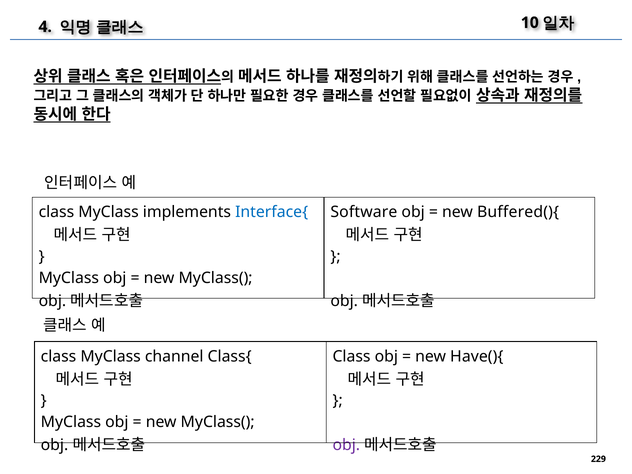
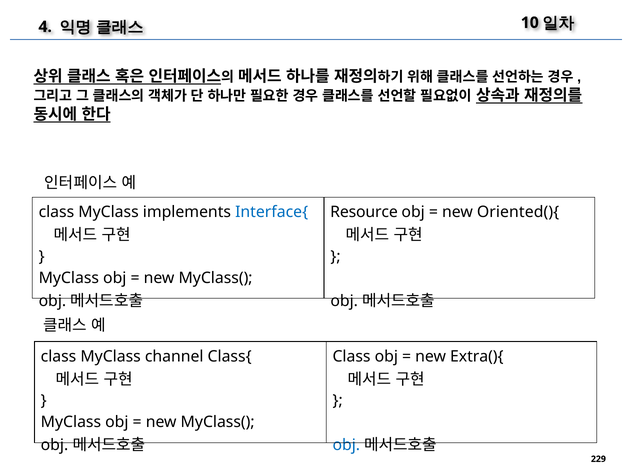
Software: Software -> Resource
Buffered(){: Buffered(){ -> Oriented(){
Have(){: Have(){ -> Extra(){
obj at (346, 445) colour: purple -> blue
